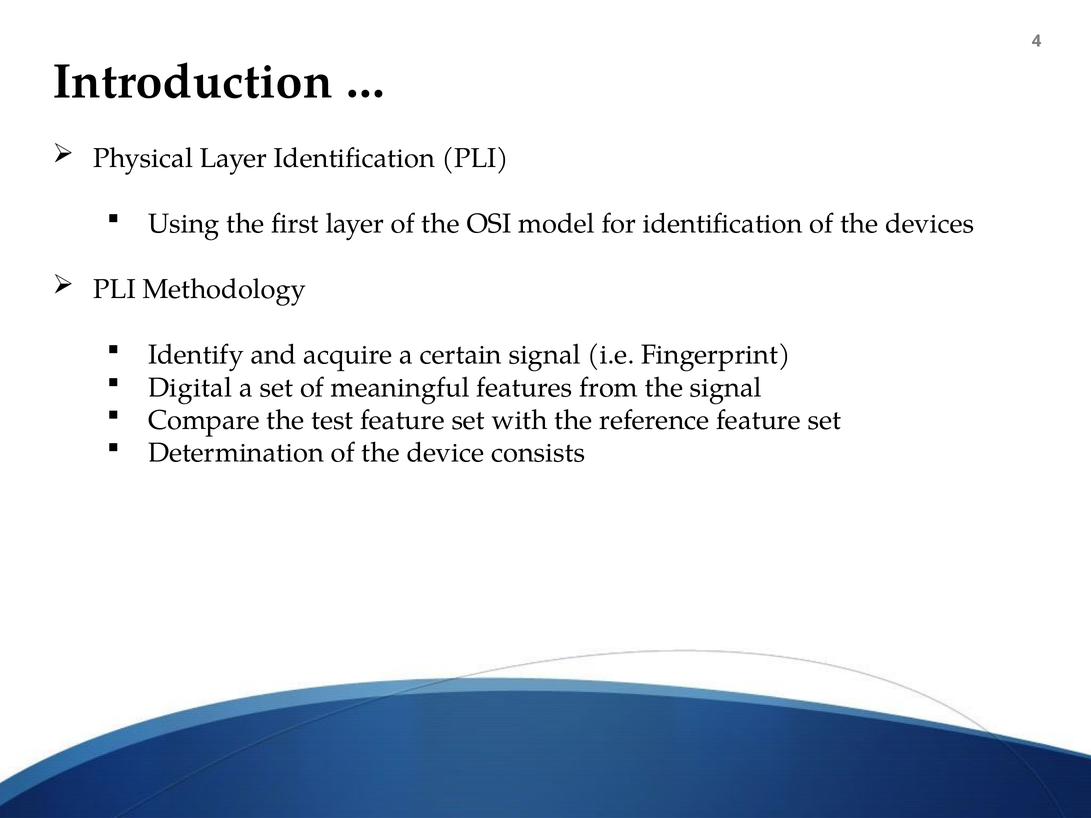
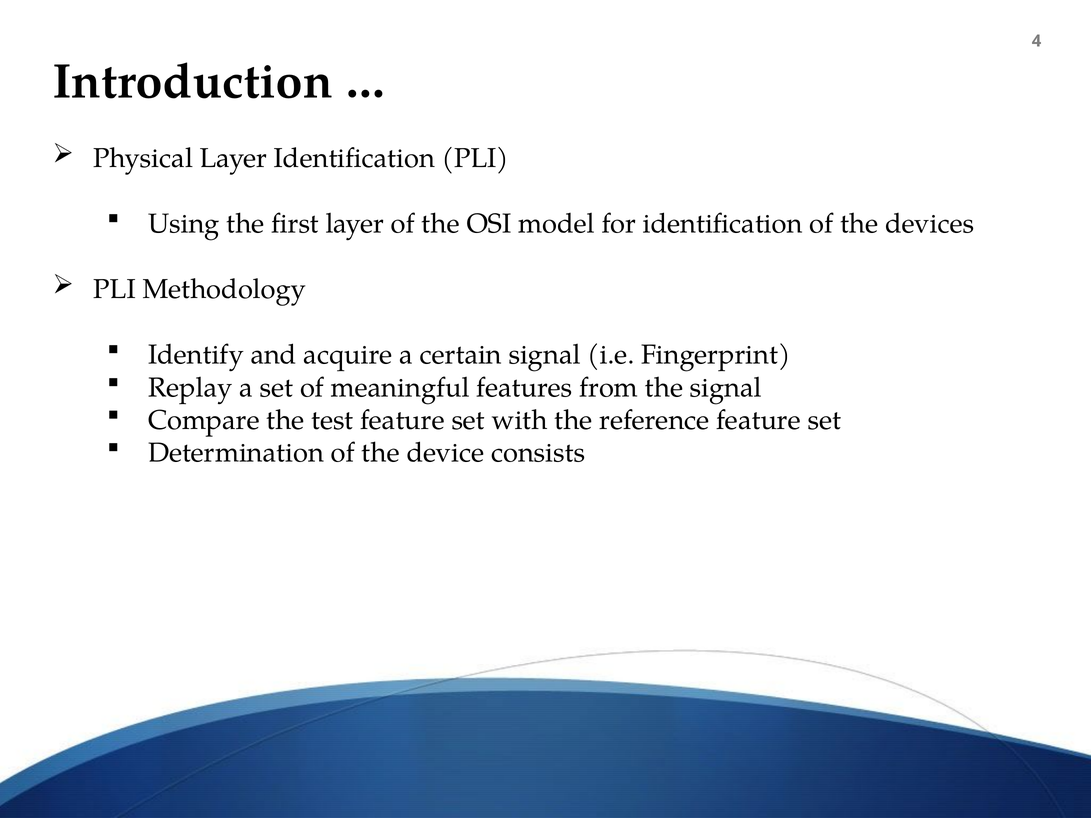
Digital: Digital -> Replay
